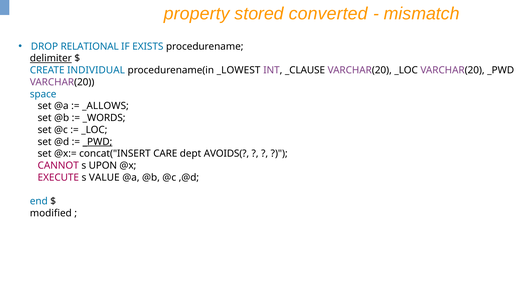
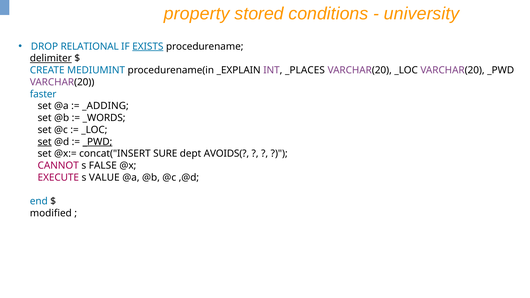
converted: converted -> conditions
mismatch: mismatch -> university
EXISTS underline: none -> present
INDIVIDUAL: INDIVIDUAL -> MEDIUMINT
_LOWEST: _LOWEST -> _EXPLAIN
_CLAUSE: _CLAUSE -> _PLACES
space: space -> faster
_ALLOWS: _ALLOWS -> _ADDING
set at (45, 142) underline: none -> present
CARE: CARE -> SURE
UPON: UPON -> FALSE
